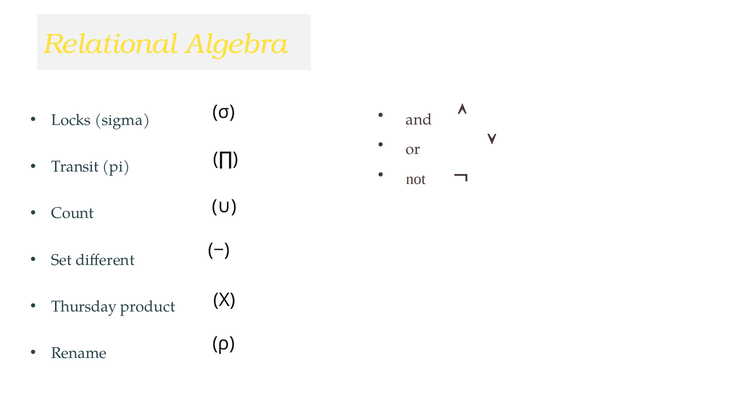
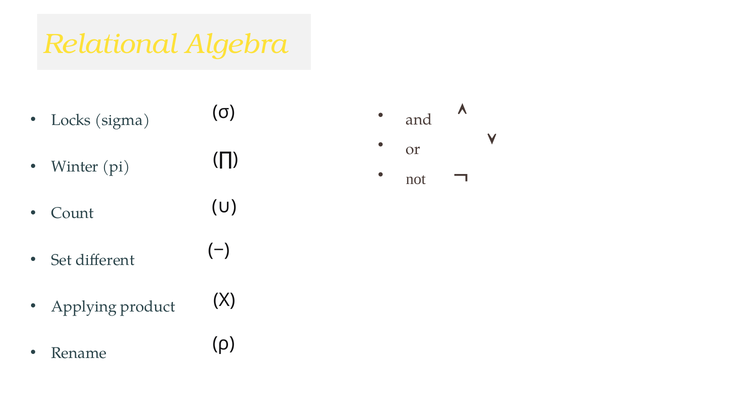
Transit: Transit -> Winter
Thursday: Thursday -> Applying
